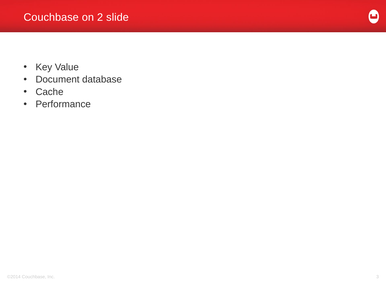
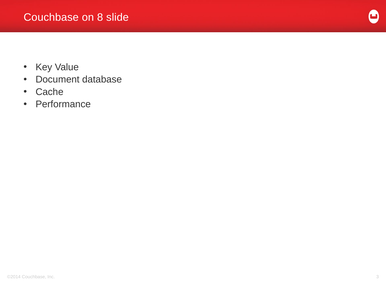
2: 2 -> 8
